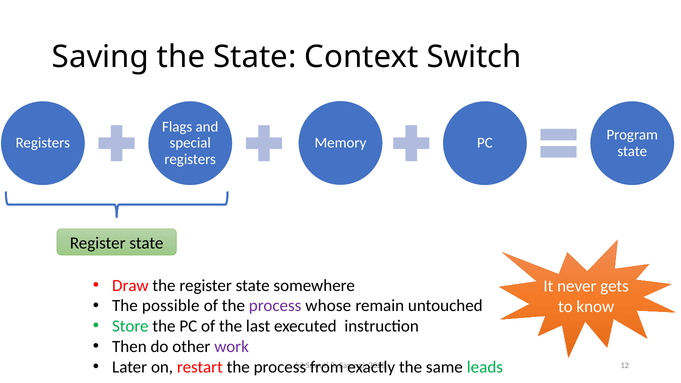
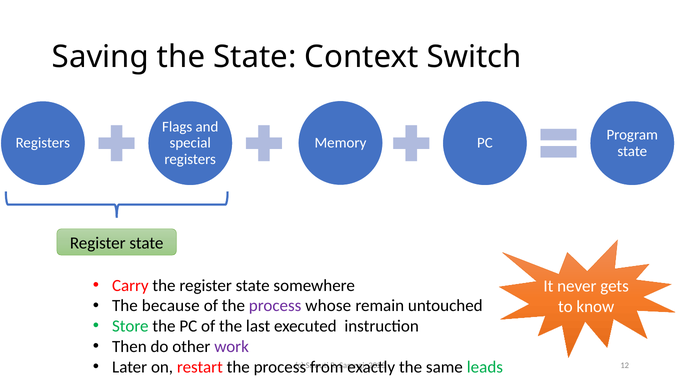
Draw: Draw -> Carry
possible: possible -> because
